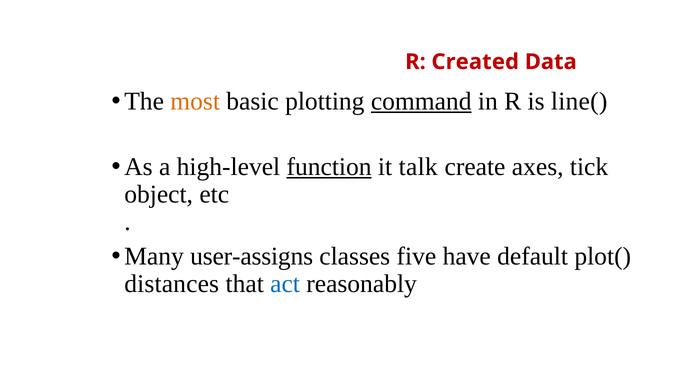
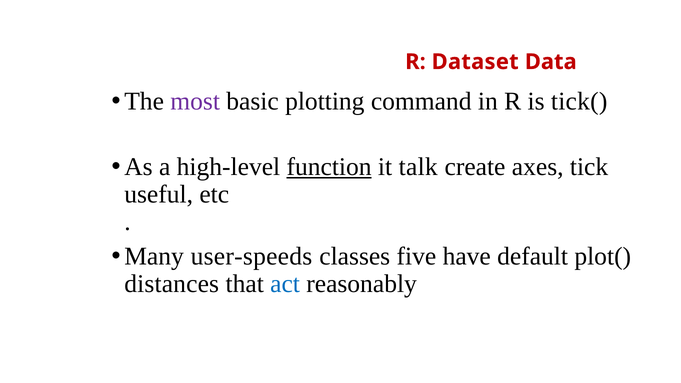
Created: Created -> Dataset
most colour: orange -> purple
command underline: present -> none
line(: line( -> tick(
object: object -> useful
user-assigns: user-assigns -> user-speeds
